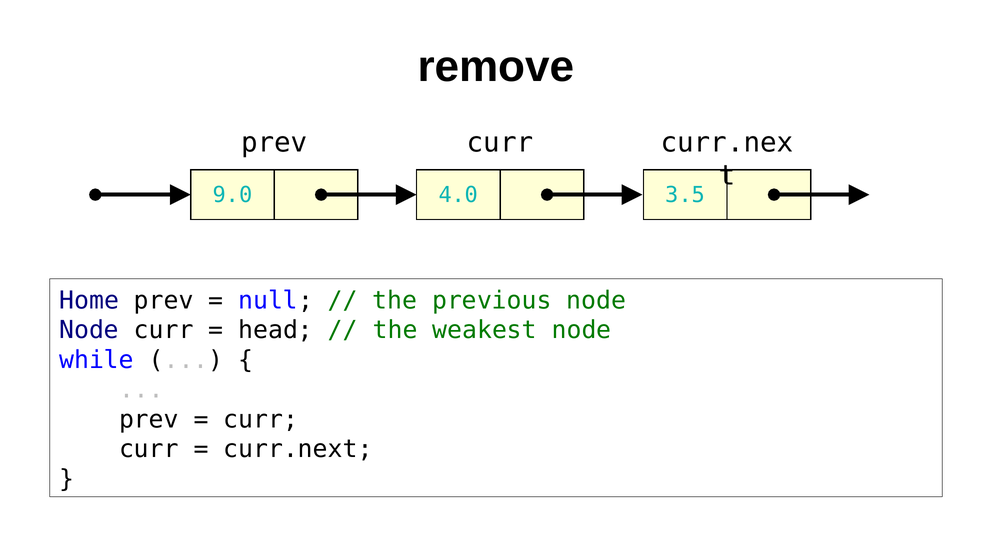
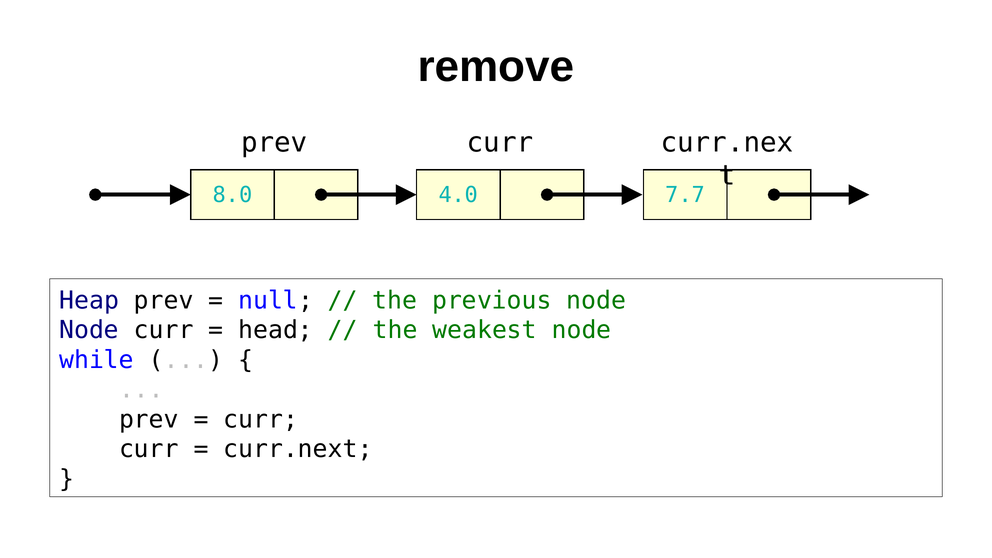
9.0: 9.0 -> 8.0
3.5: 3.5 -> 7.7
Home: Home -> Heap
